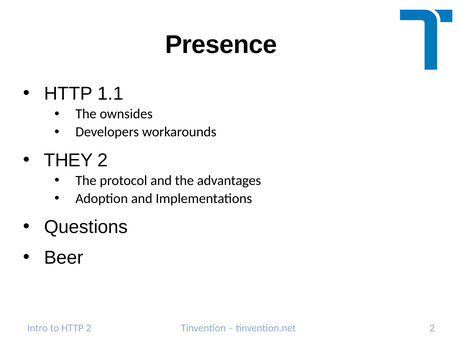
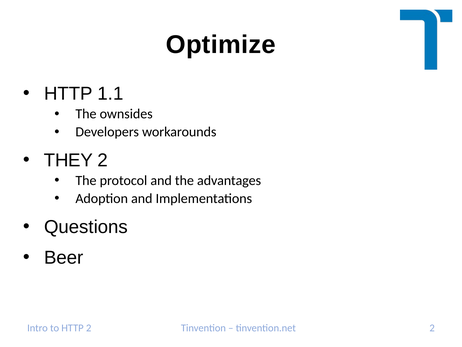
Presence: Presence -> Optimize
